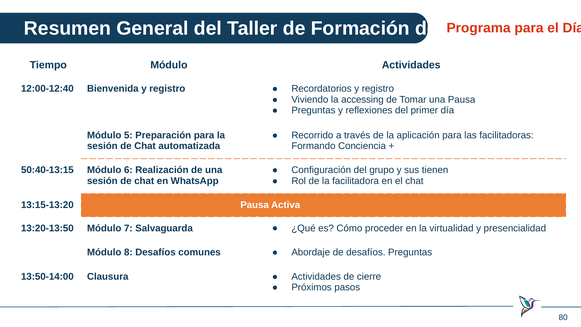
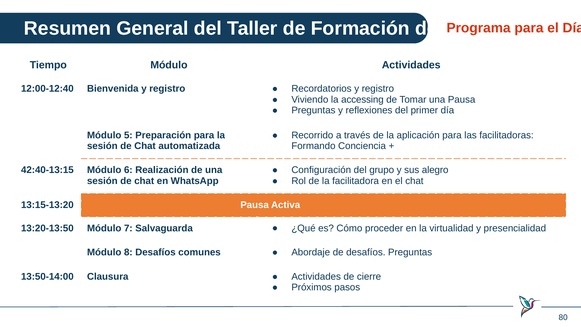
50:40-13:15: 50:40-13:15 -> 42:40-13:15
tienen: tienen -> alegro
